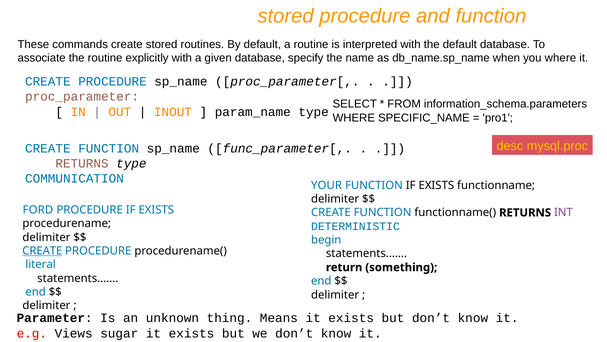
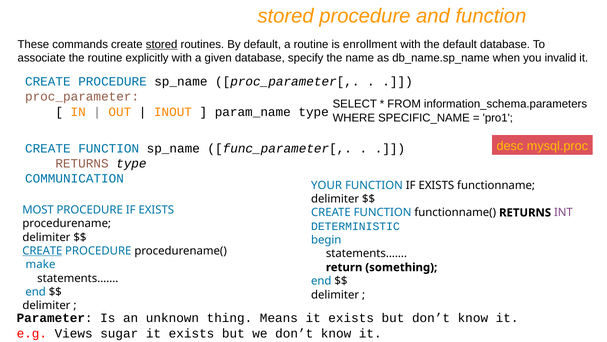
stored at (162, 44) underline: none -> present
interpreted: interpreted -> enrollment
you where: where -> invalid
FORD: FORD -> MOST
literal: literal -> make
